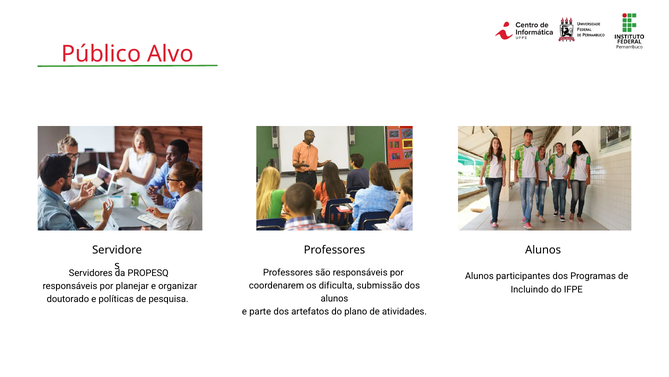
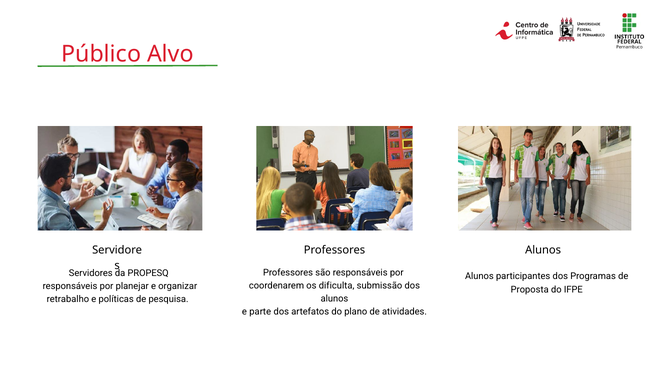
Incluindo: Incluindo -> Proposta
doutorado: doutorado -> retrabalho
